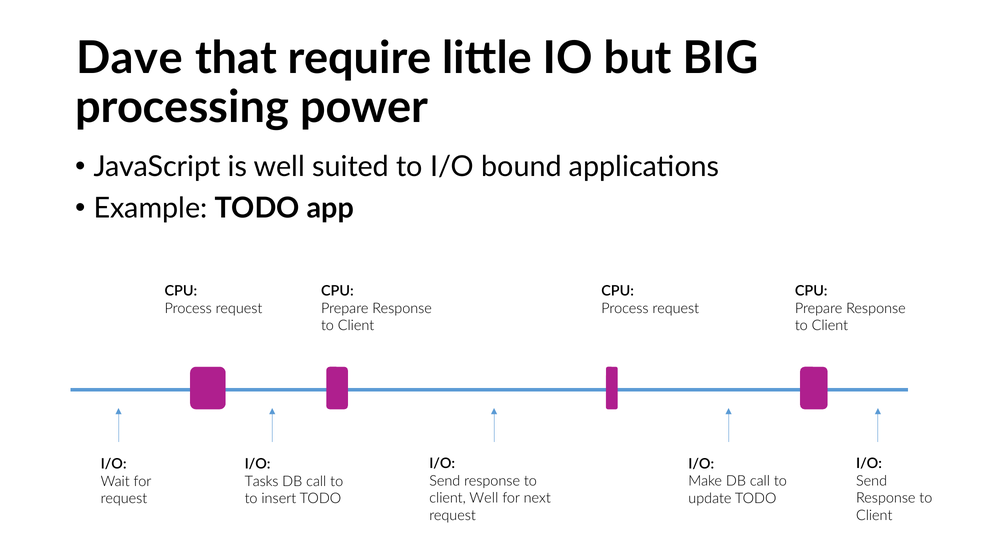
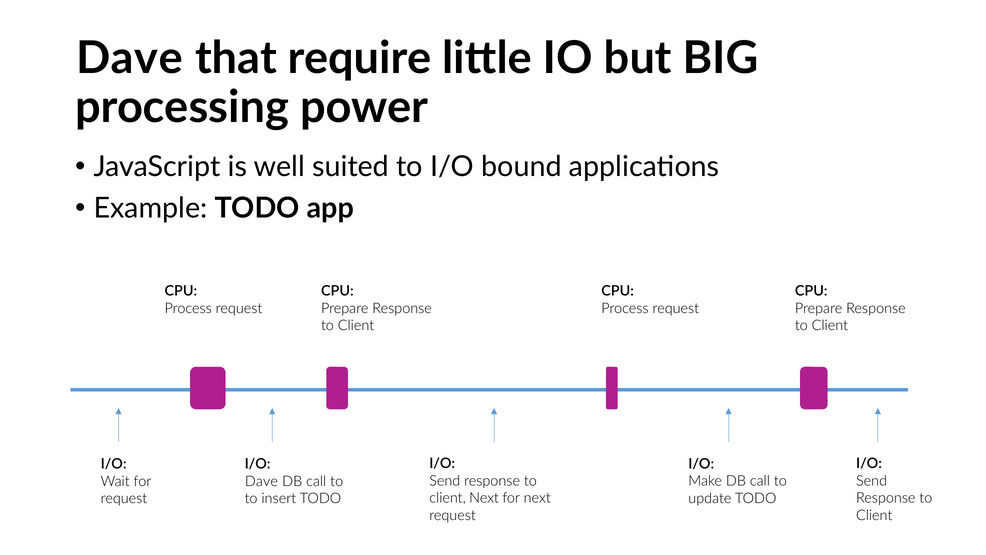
Tasks at (262, 481): Tasks -> Dave
client Well: Well -> Next
